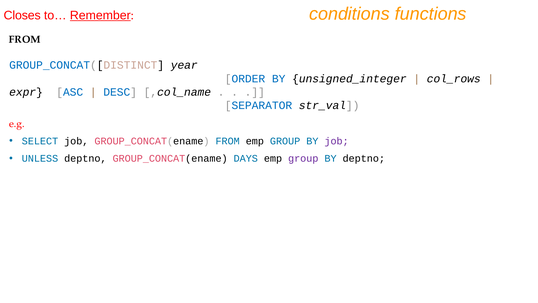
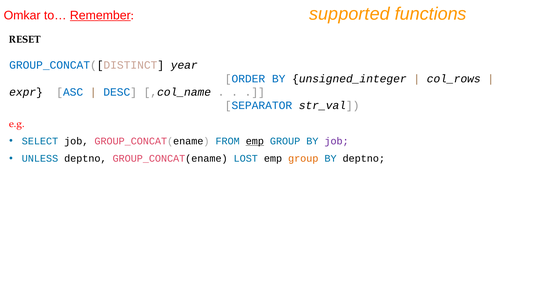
conditions: conditions -> supported
Closes: Closes -> Omkar
FROM at (25, 39): FROM -> RESET
emp at (255, 141) underline: none -> present
DAYS: DAYS -> LOST
group at (303, 158) colour: purple -> orange
